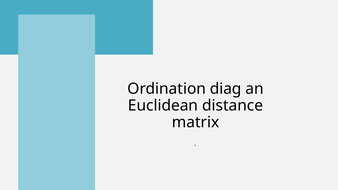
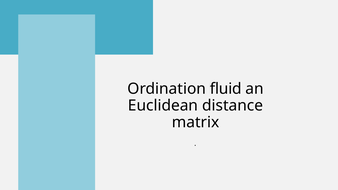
diag: diag -> fluid
